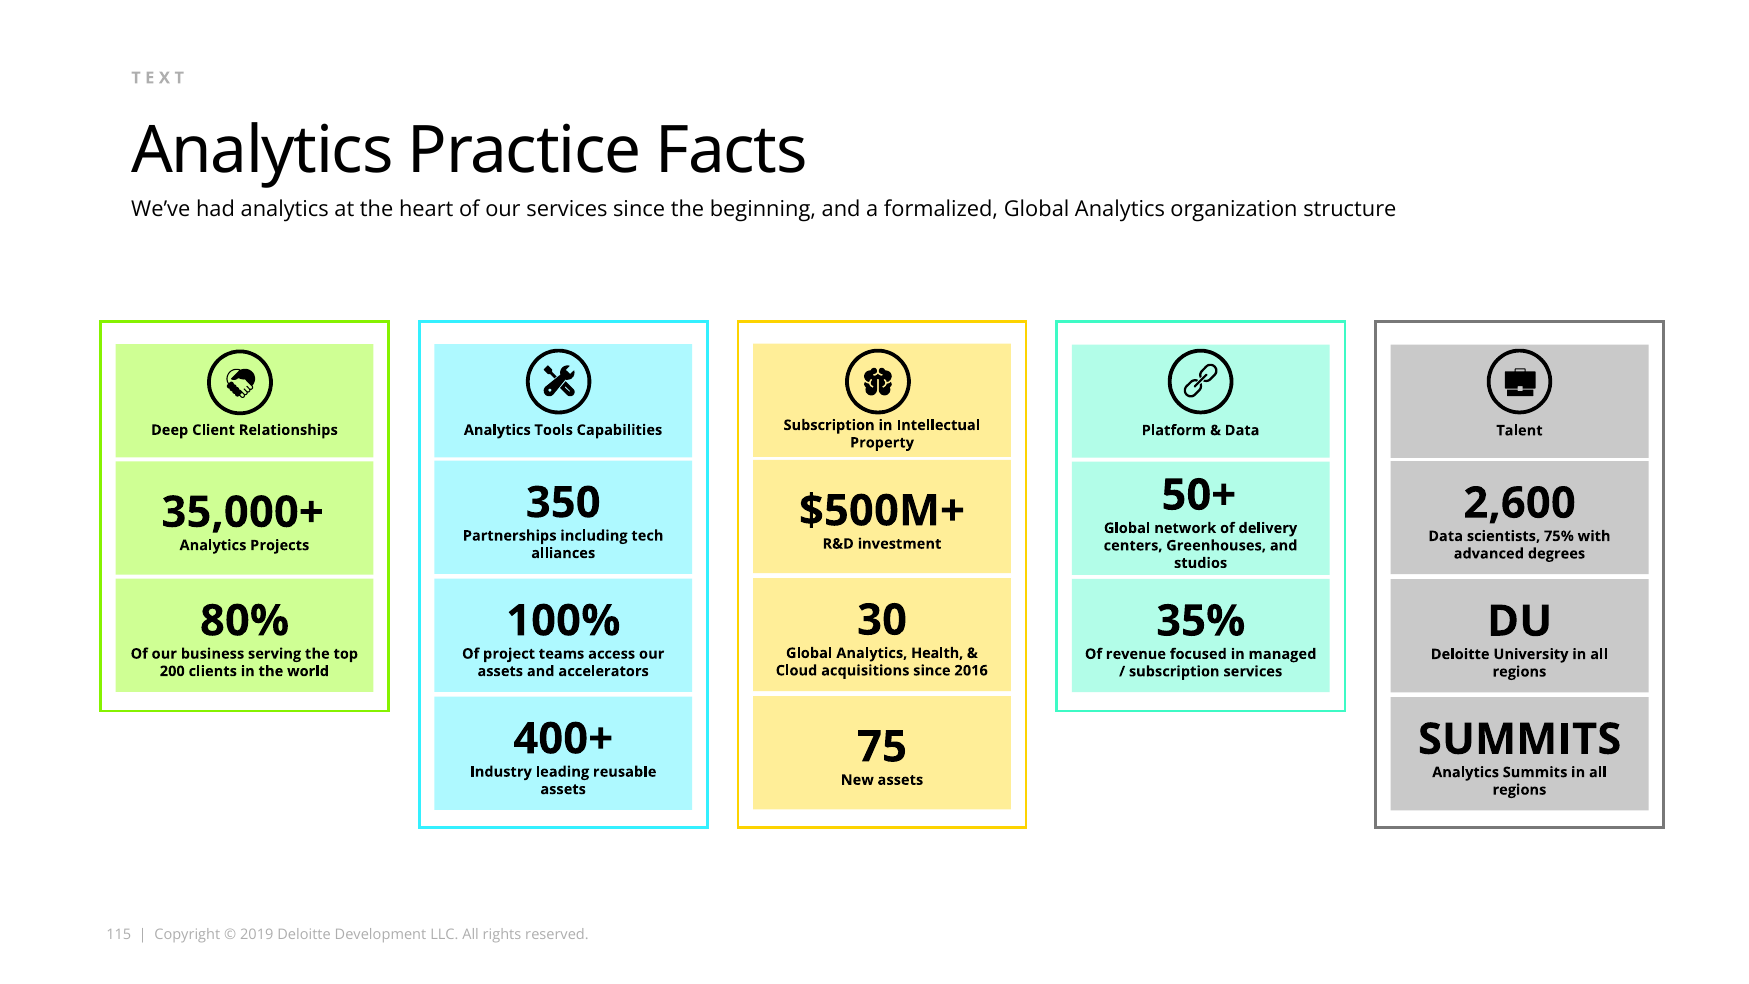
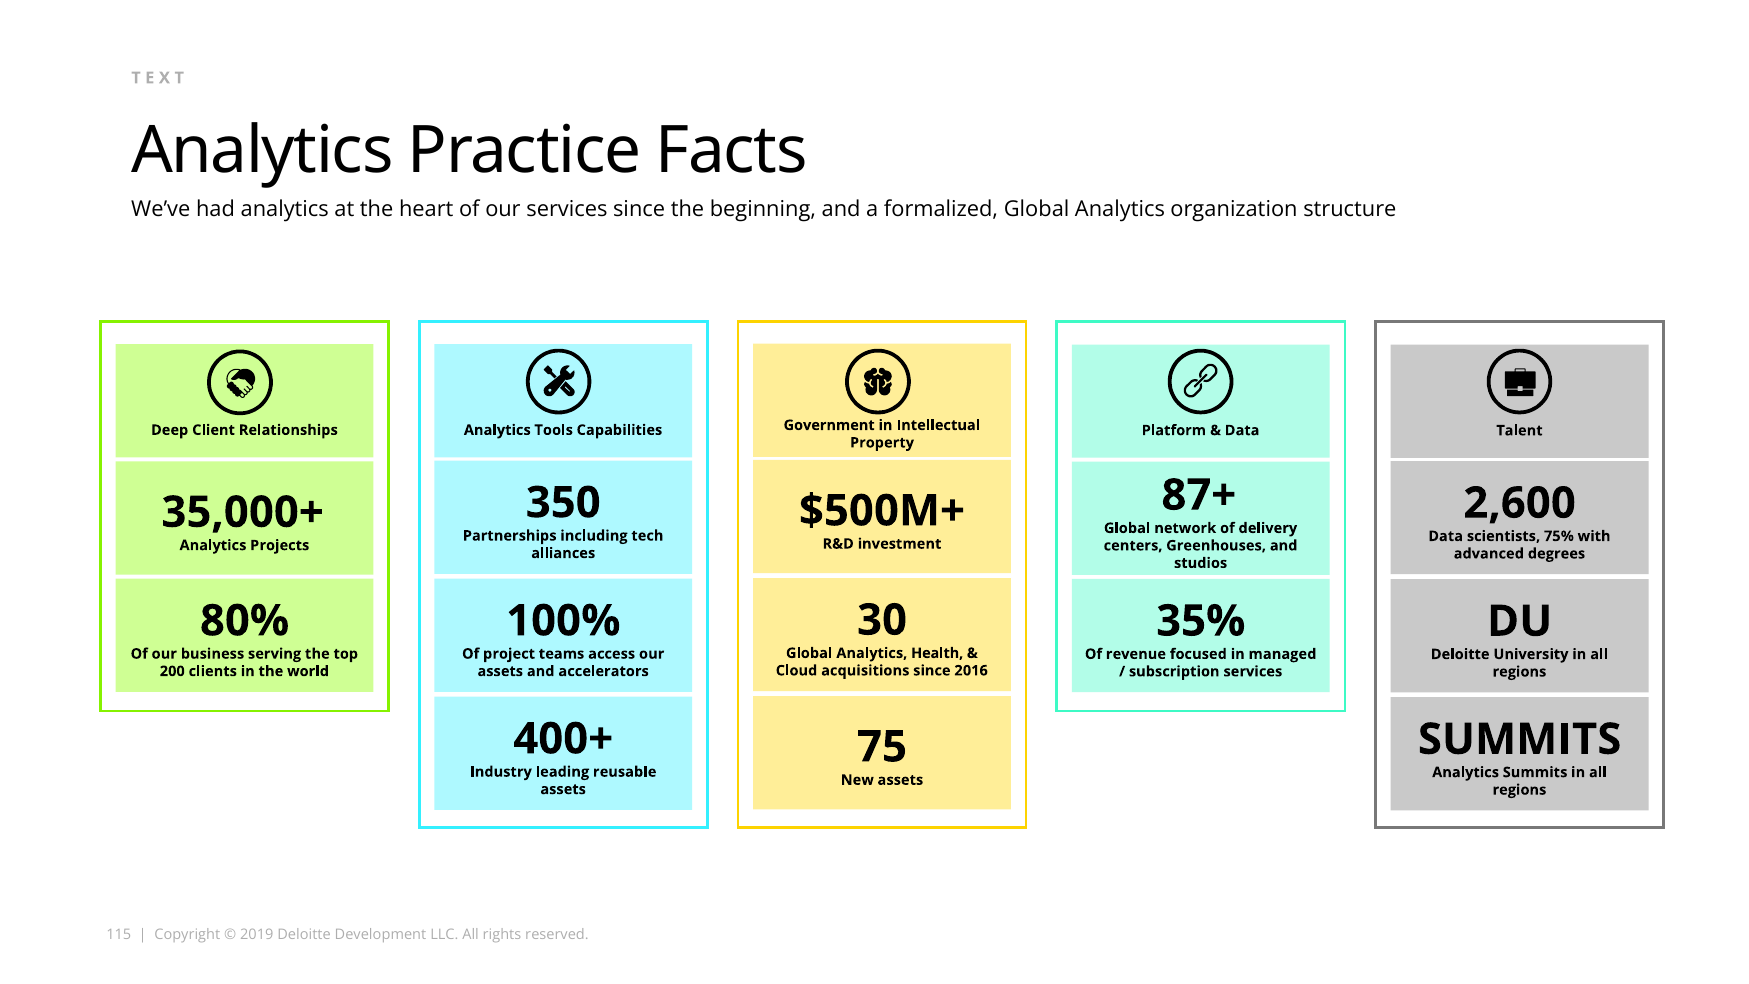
Subscription at (829, 425): Subscription -> Government
50+: 50+ -> 87+
